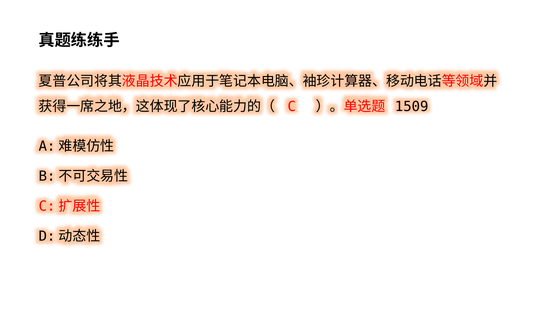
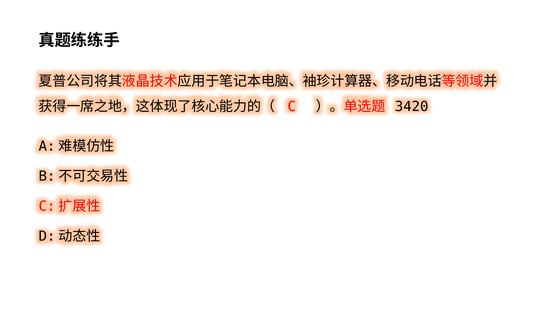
1509: 1509 -> 3420
